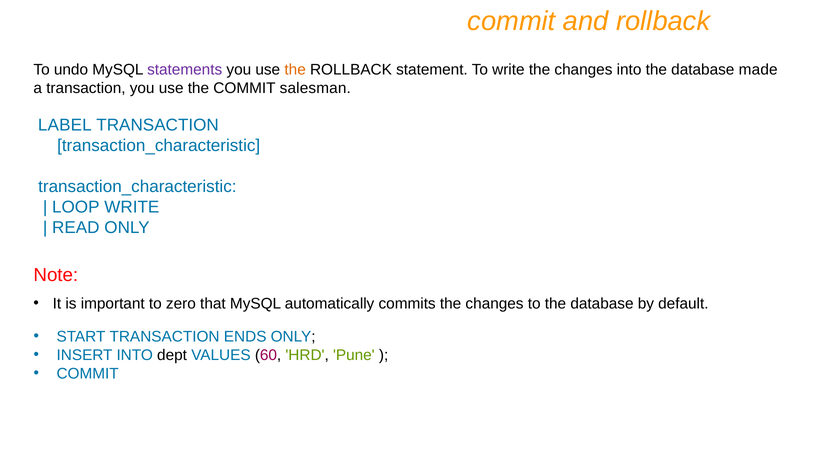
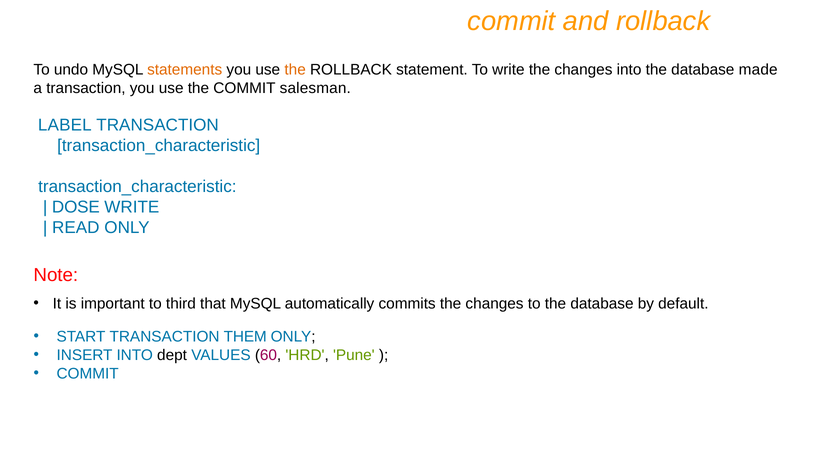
statements colour: purple -> orange
LOOP: LOOP -> DOSE
zero: zero -> third
ENDS: ENDS -> THEM
